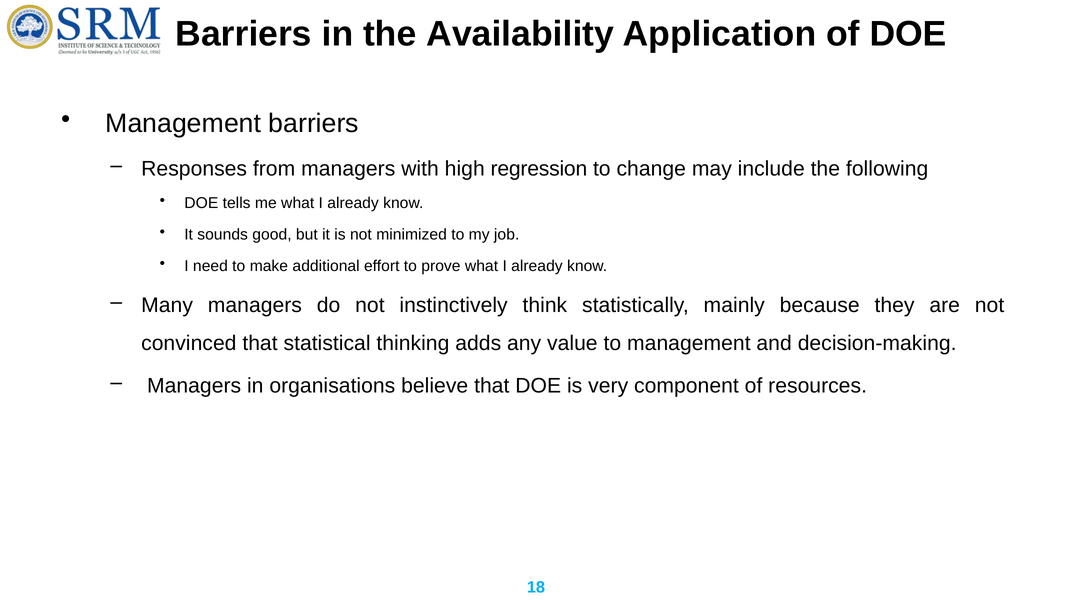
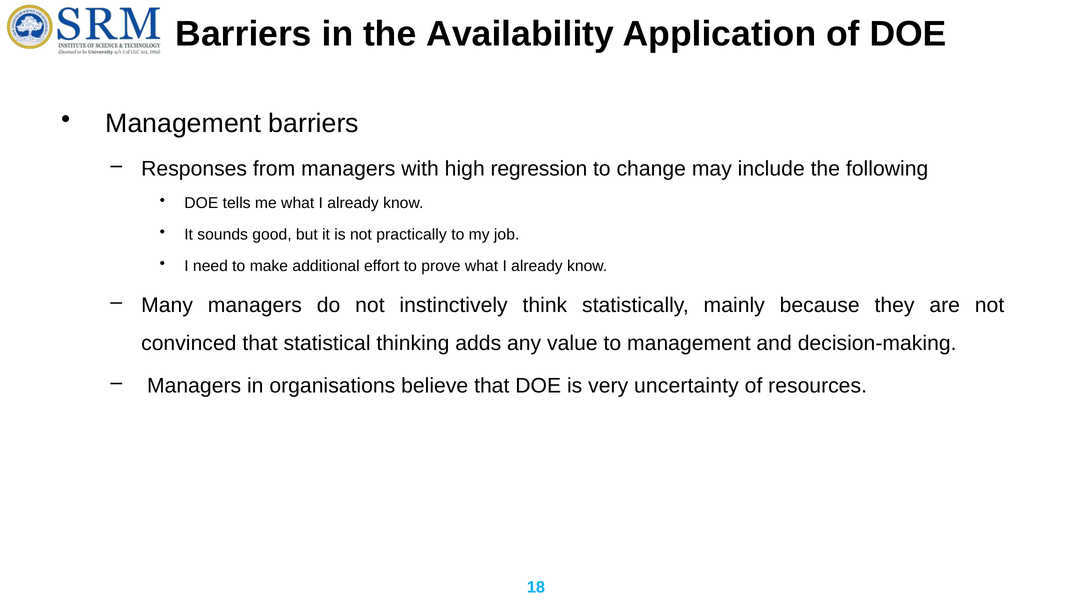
minimized: minimized -> practically
component: component -> uncertainty
